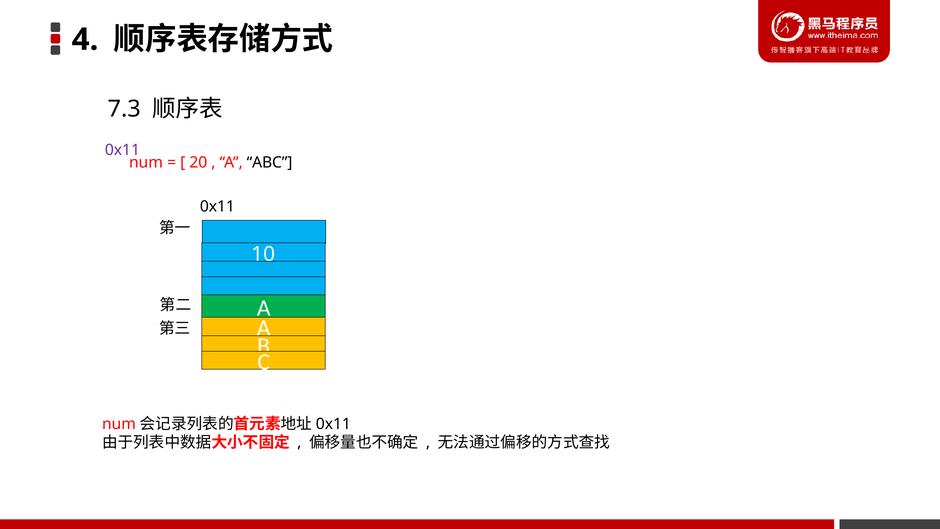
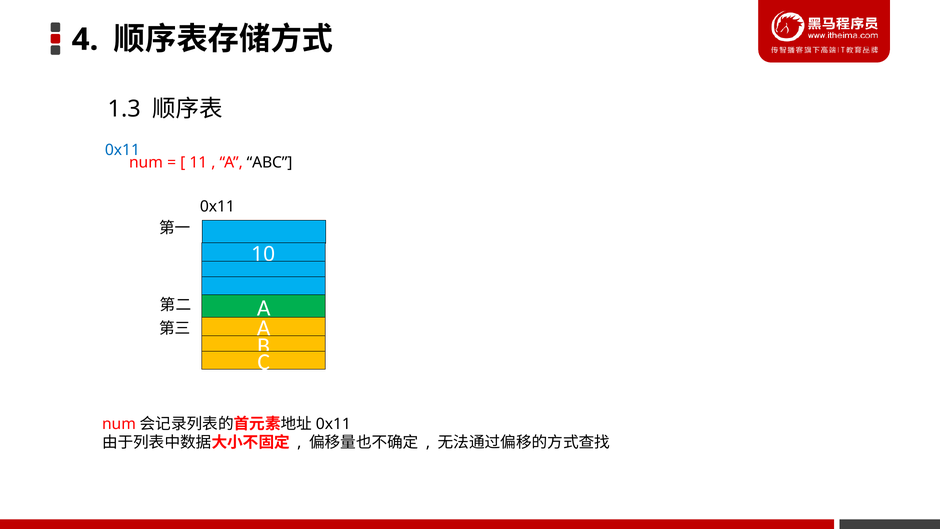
7.3: 7.3 -> 1.3
0x11 at (122, 150) colour: purple -> blue
20: 20 -> 11
